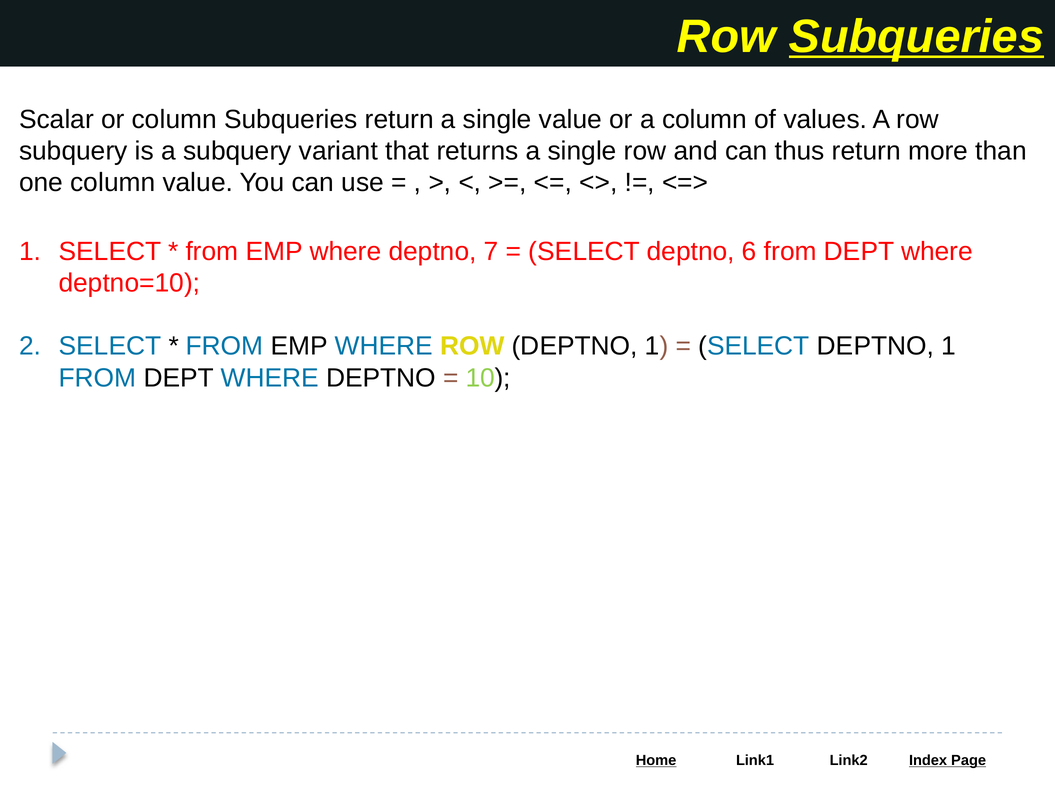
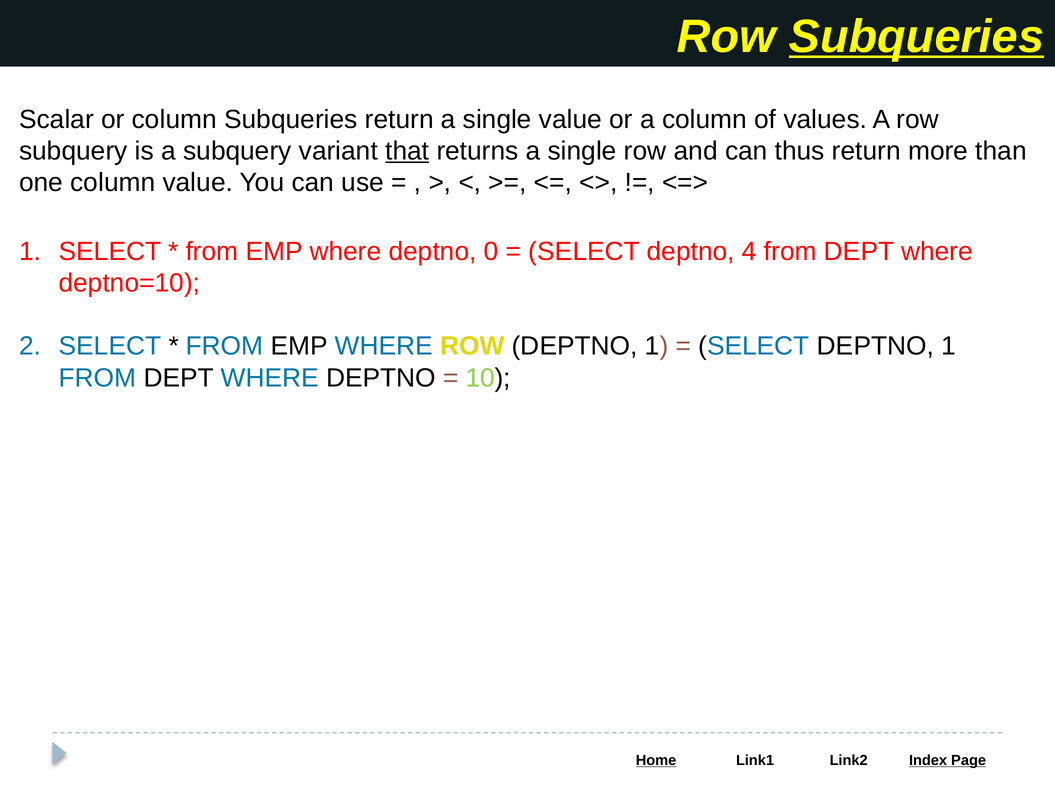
that underline: none -> present
7: 7 -> 0
6: 6 -> 4
